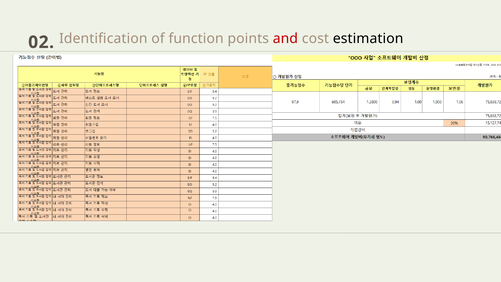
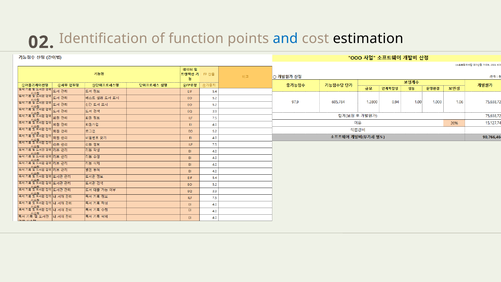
and colour: red -> blue
